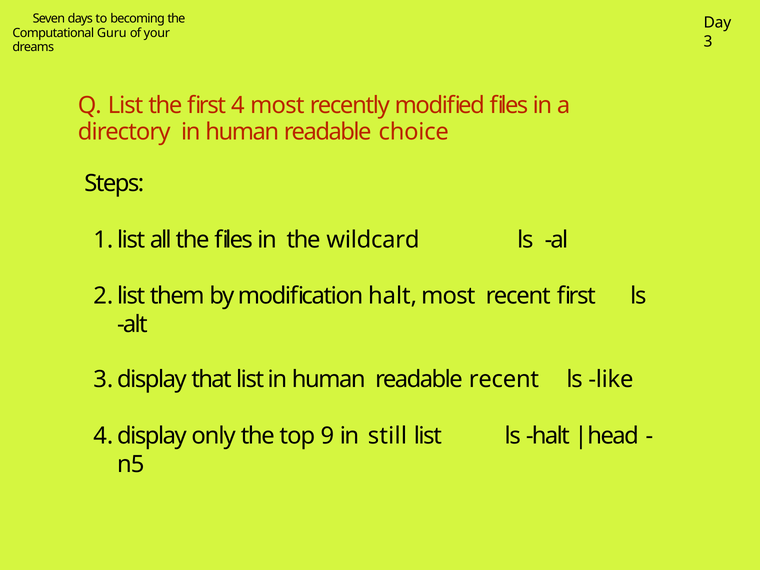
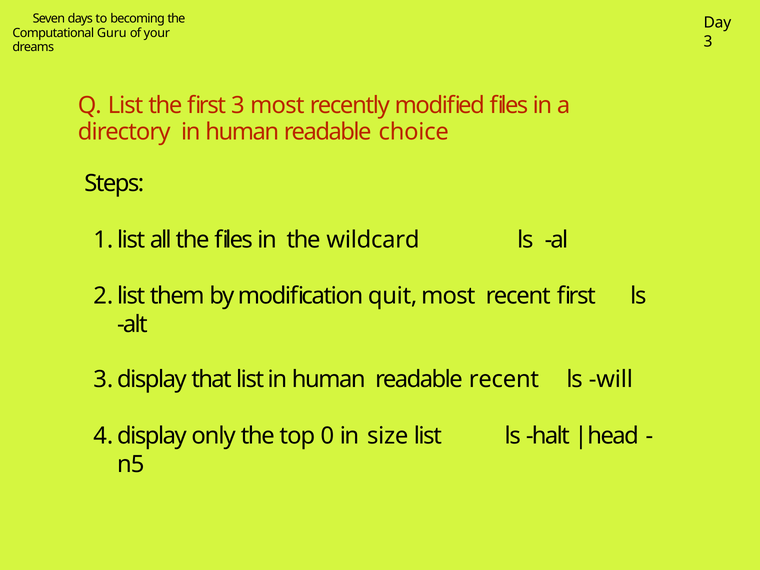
first 4: 4 -> 3
modification halt: halt -> quit
like: like -> will
9: 9 -> 0
still: still -> size
